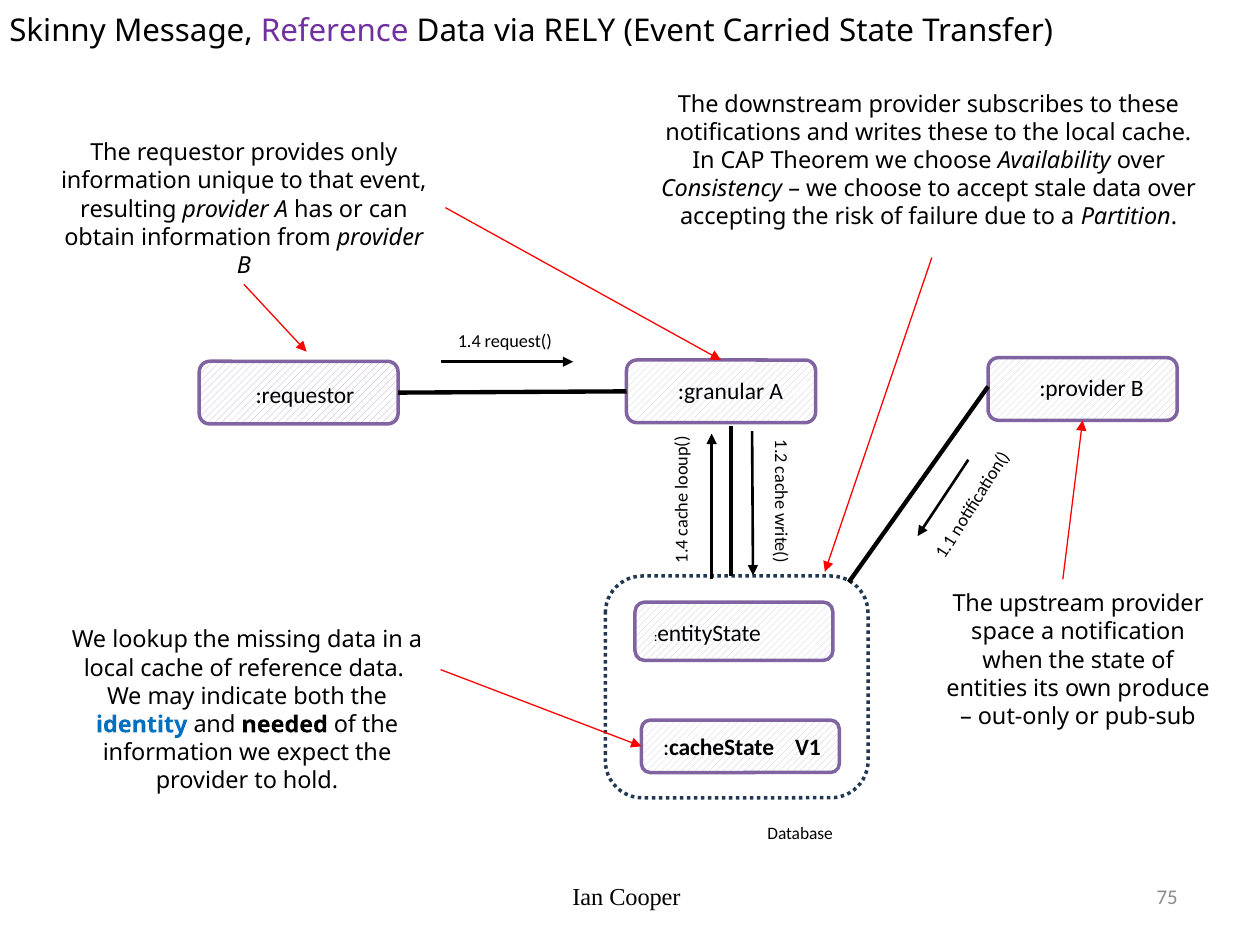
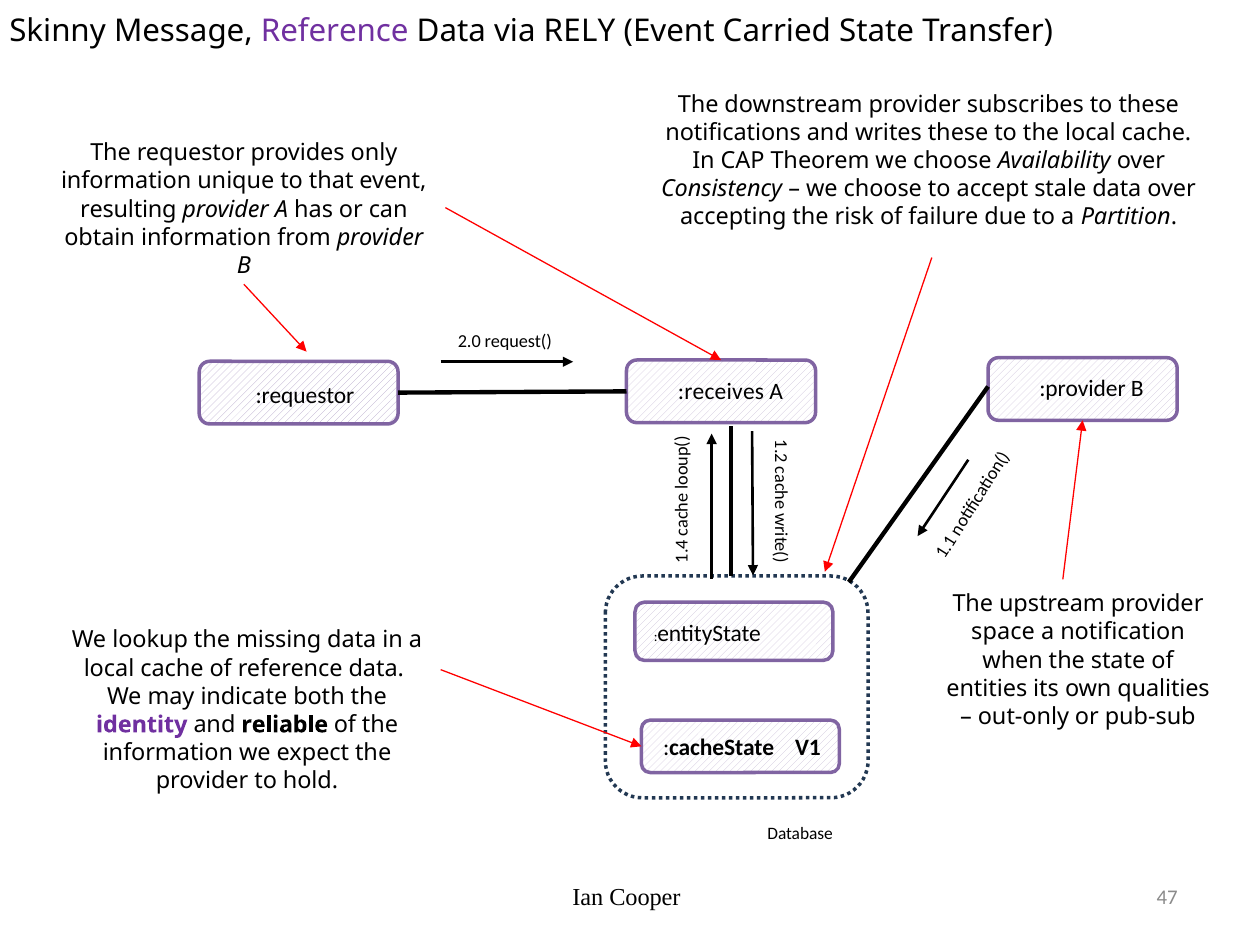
1.4: 1.4 -> 2.0
:granular: :granular -> :receives
produce: produce -> qualities
identity colour: blue -> purple
needed: needed -> reliable
75: 75 -> 47
